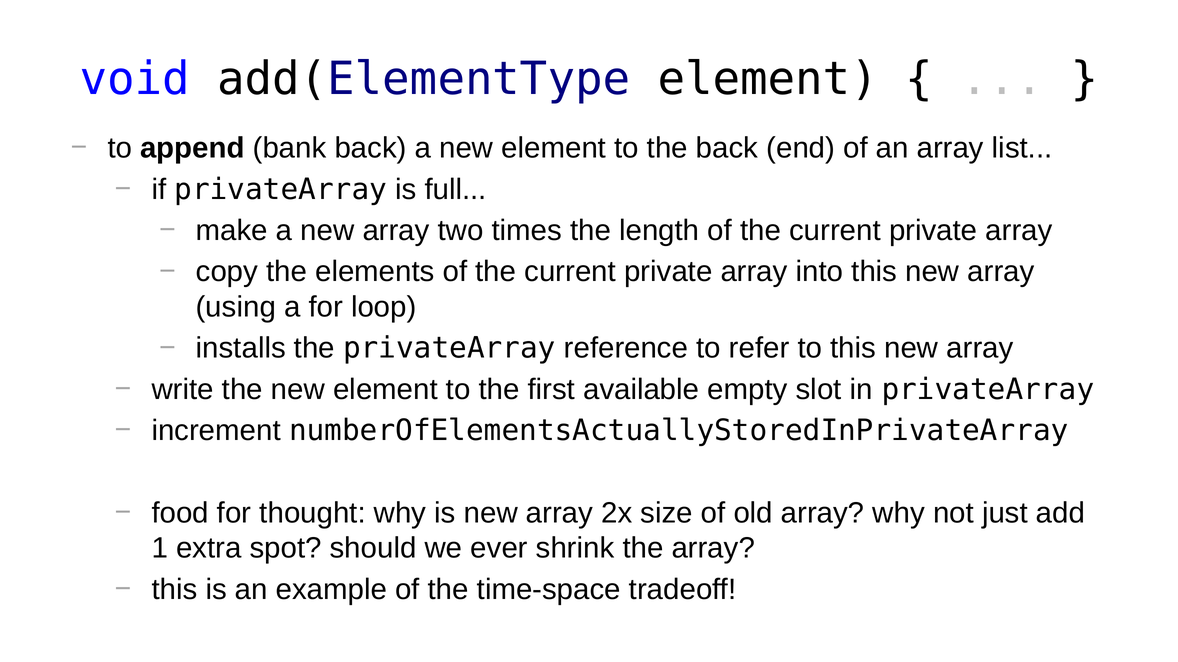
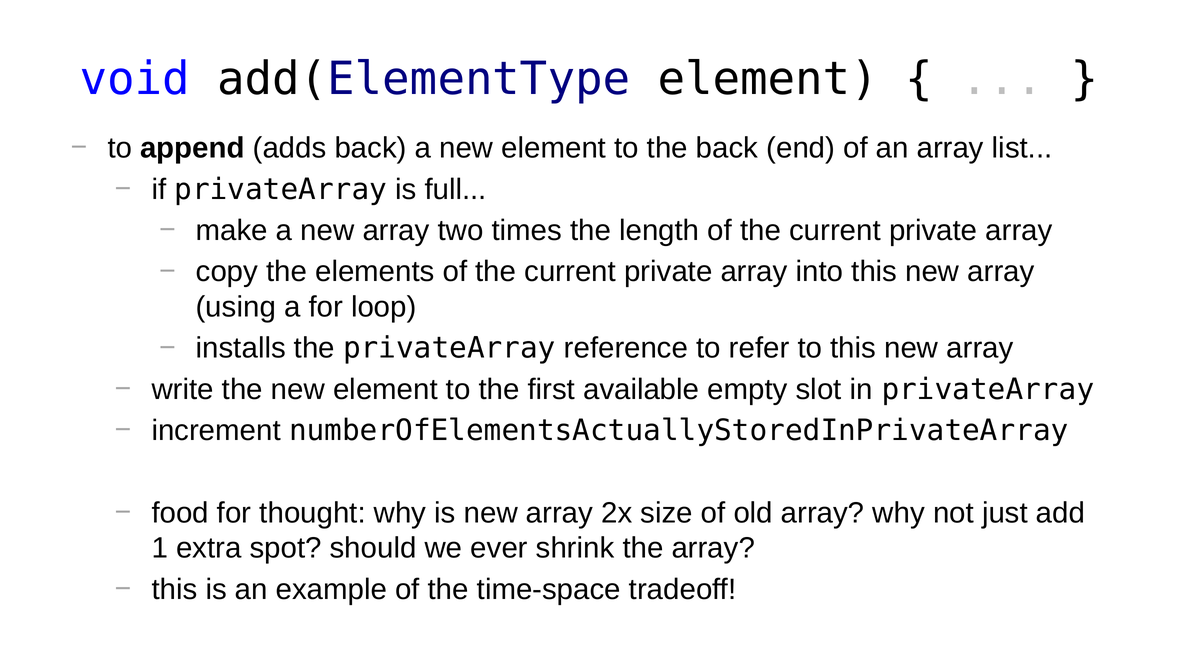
bank: bank -> adds
